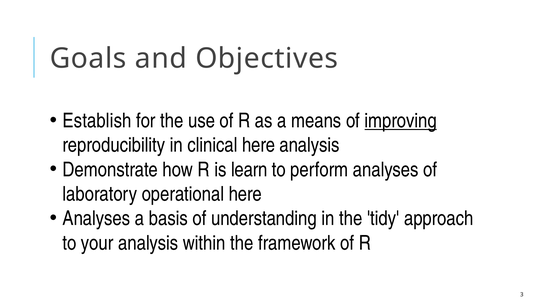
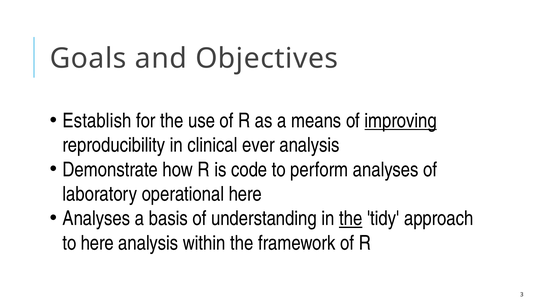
clinical here: here -> ever
learn: learn -> code
the at (351, 219) underline: none -> present
to your: your -> here
